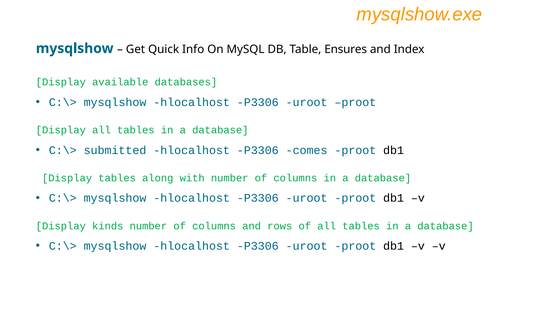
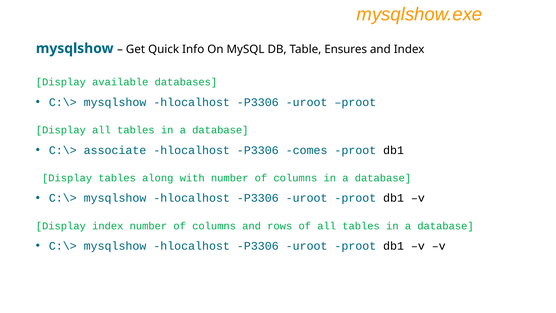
submitted: submitted -> associate
Display kinds: kinds -> index
